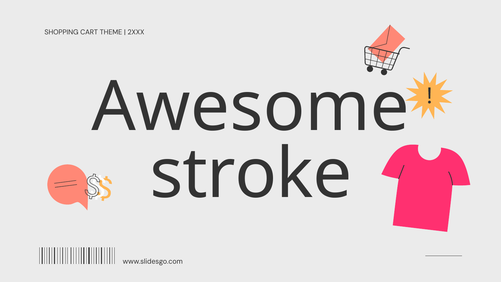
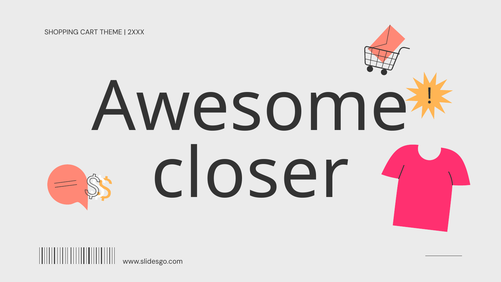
stroke: stroke -> closer
